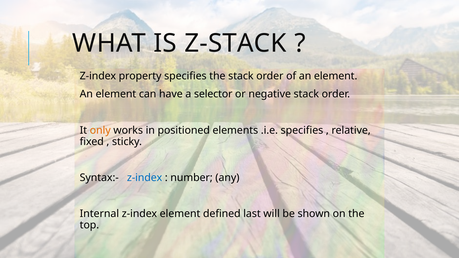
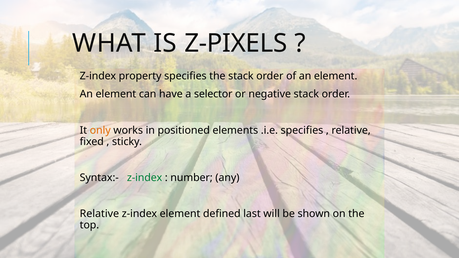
Z-STACK: Z-STACK -> Z-PIXELS
z-index at (145, 178) colour: blue -> green
Internal at (99, 214): Internal -> Relative
